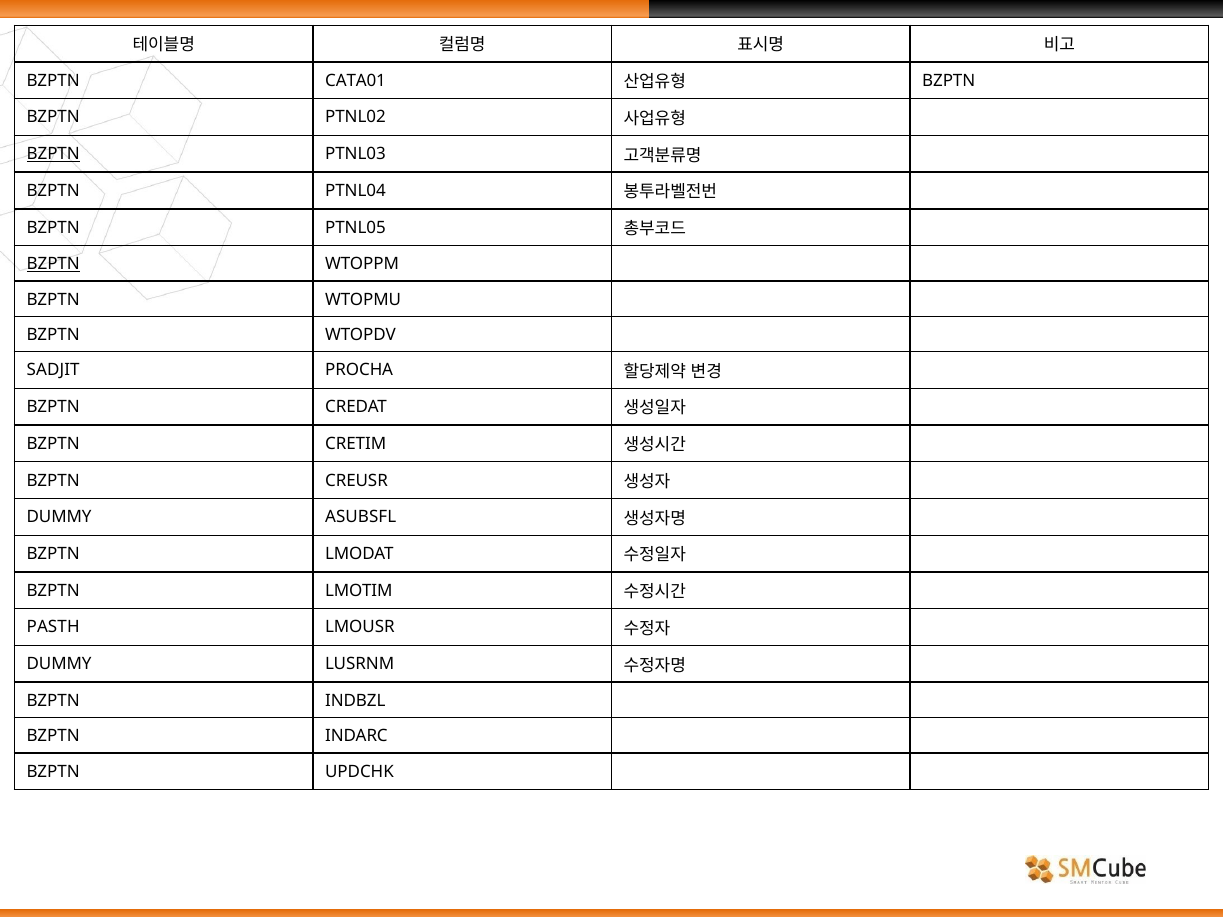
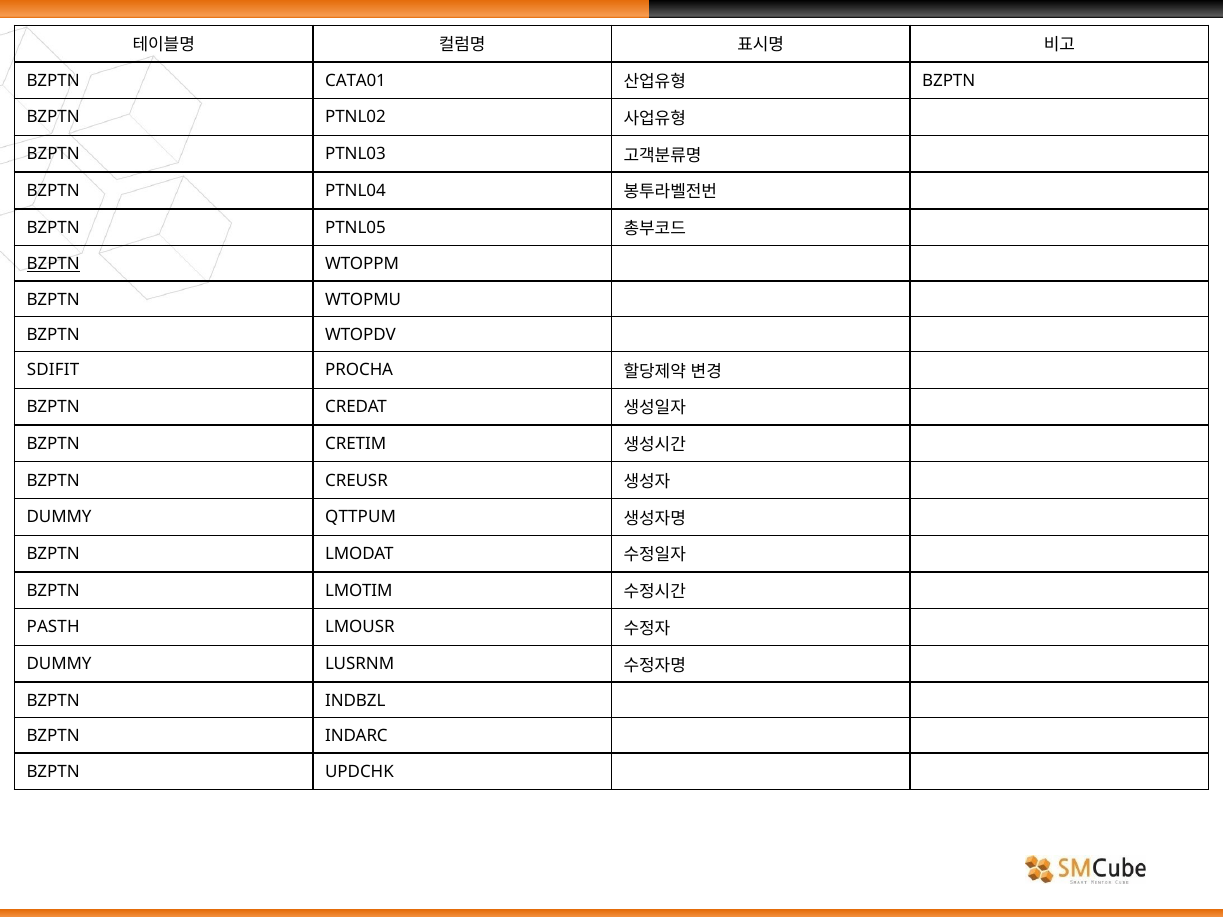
BZPTN at (53, 154) underline: present -> none
SADJIT: SADJIT -> SDIFIT
ASUBSFL: ASUBSFL -> QTTPUM
